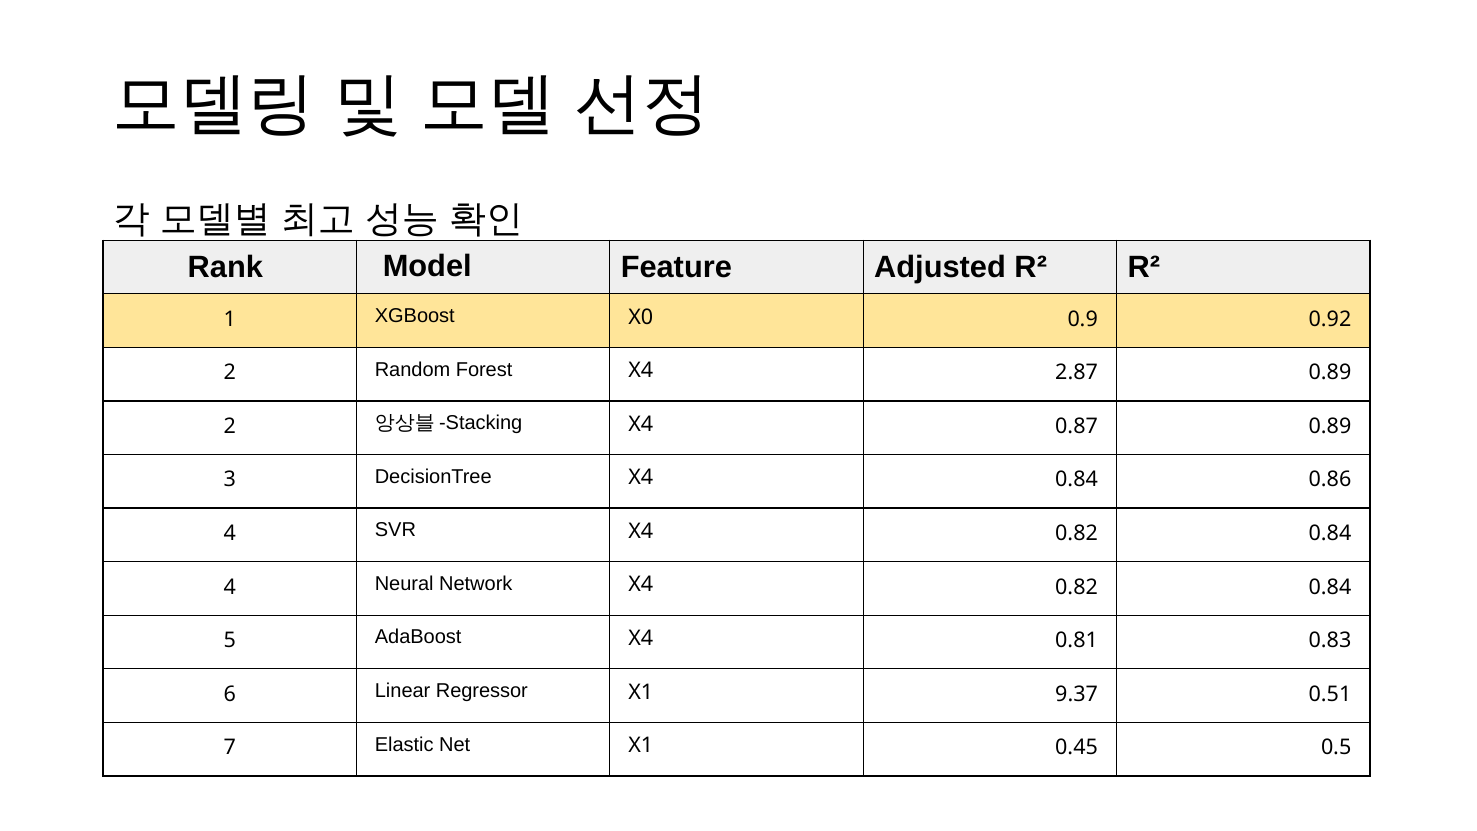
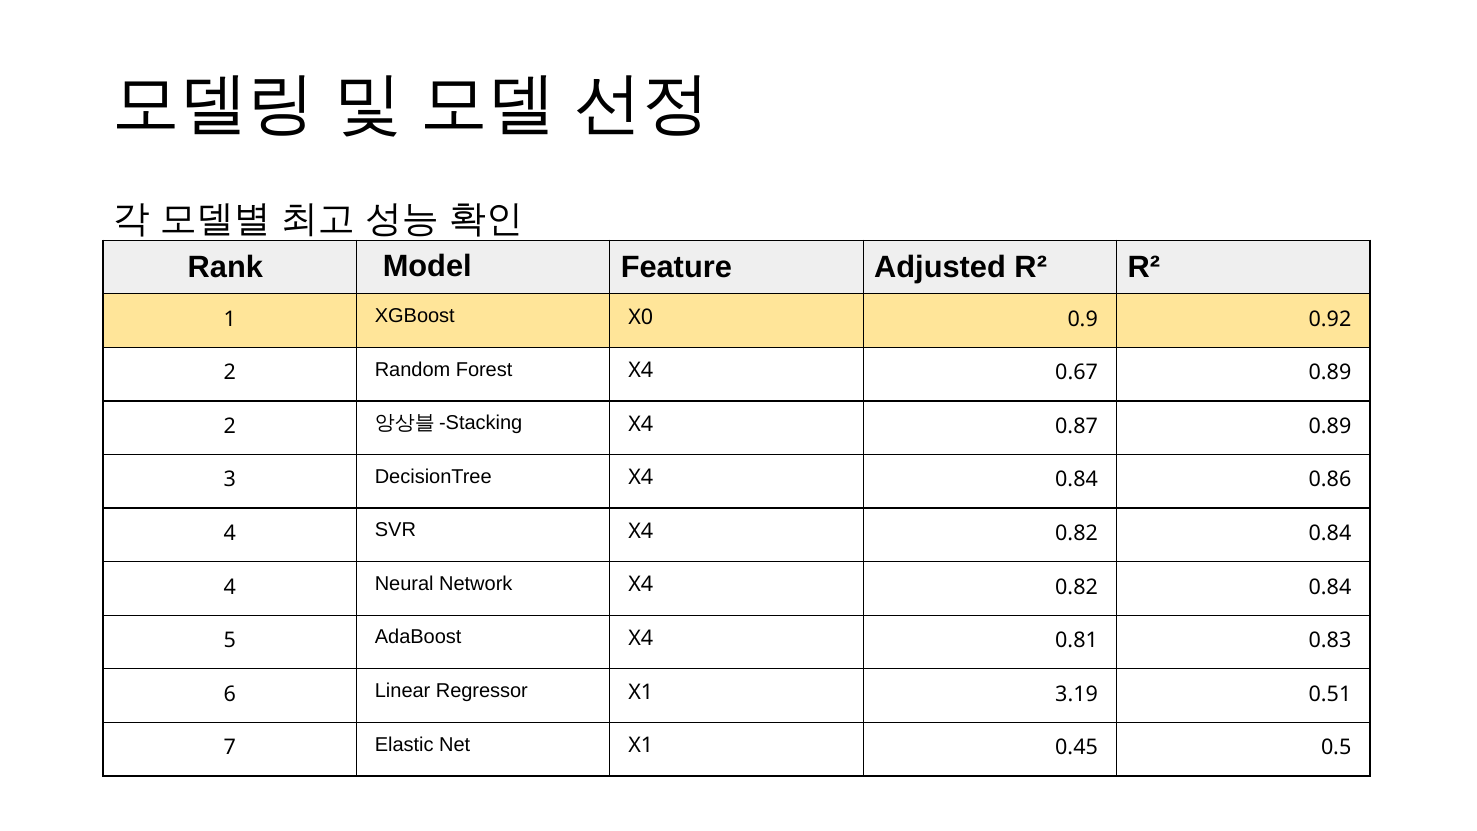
2.87: 2.87 -> 0.67
9.37: 9.37 -> 3.19
